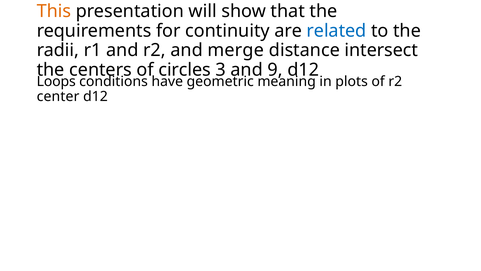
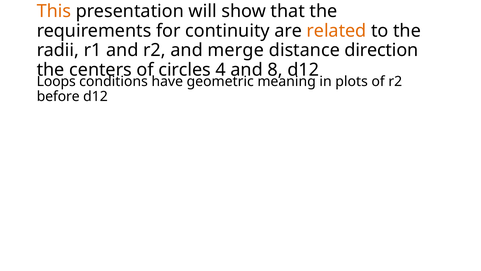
related colour: blue -> orange
intersect: intersect -> direction
3: 3 -> 4
9: 9 -> 8
center: center -> before
